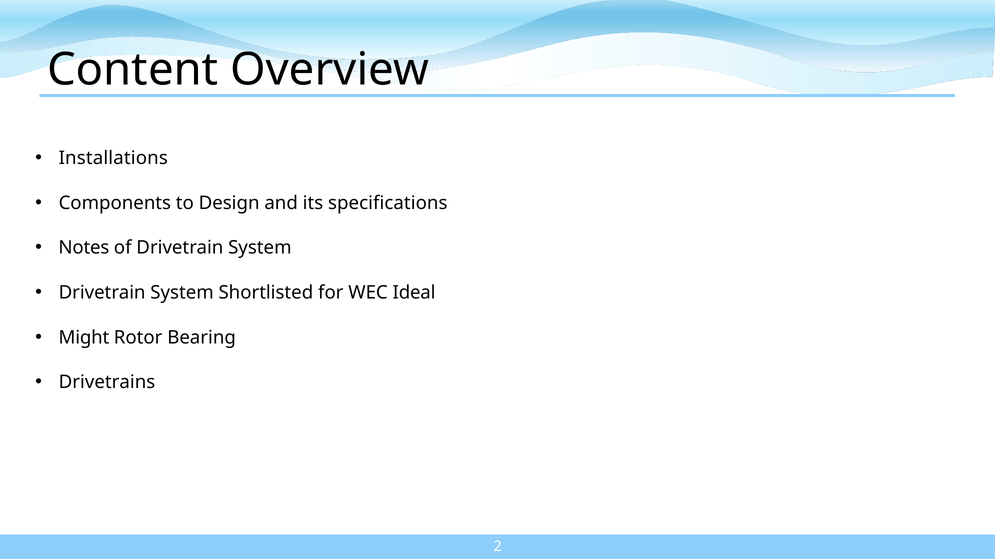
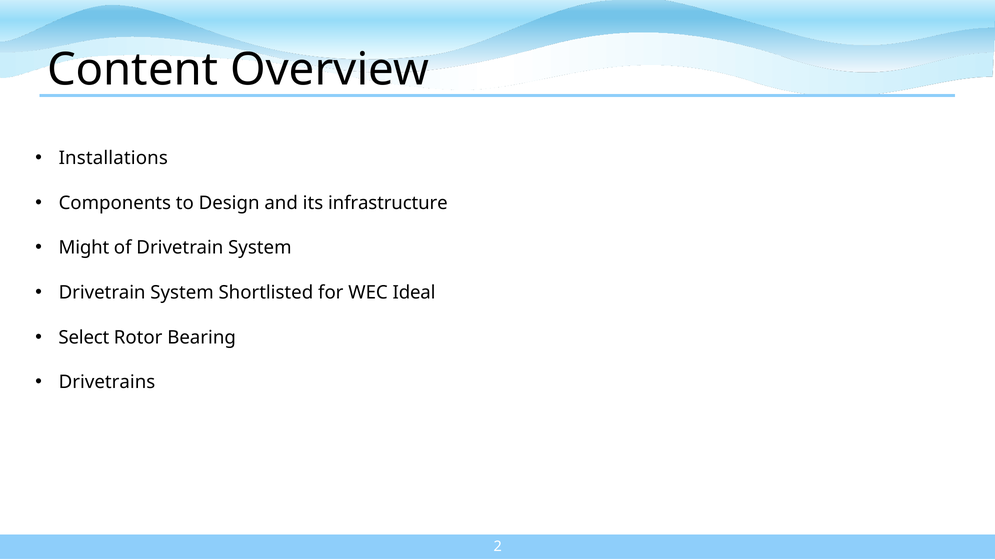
specifications: specifications -> infrastructure
Notes: Notes -> Might
Might: Might -> Select
